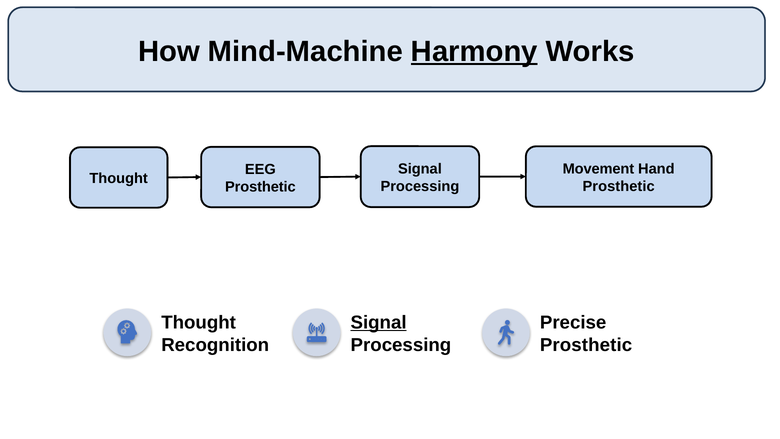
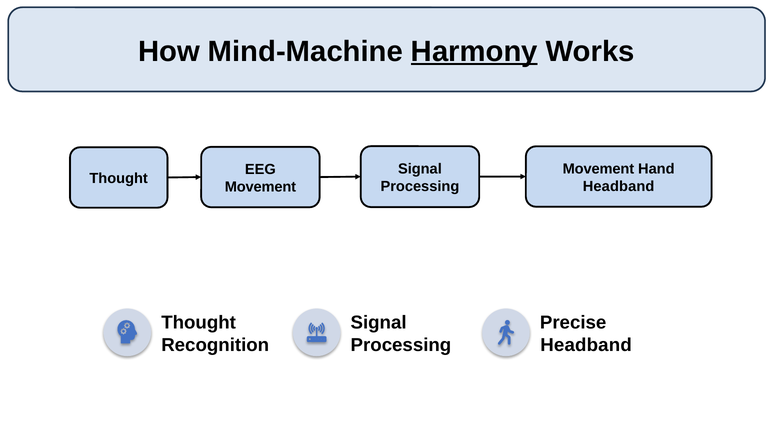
Prosthetic at (619, 186): Prosthetic -> Headband
Prosthetic at (260, 187): Prosthetic -> Movement
Signal at (379, 322) underline: present -> none
Prosthetic at (586, 345): Prosthetic -> Headband
